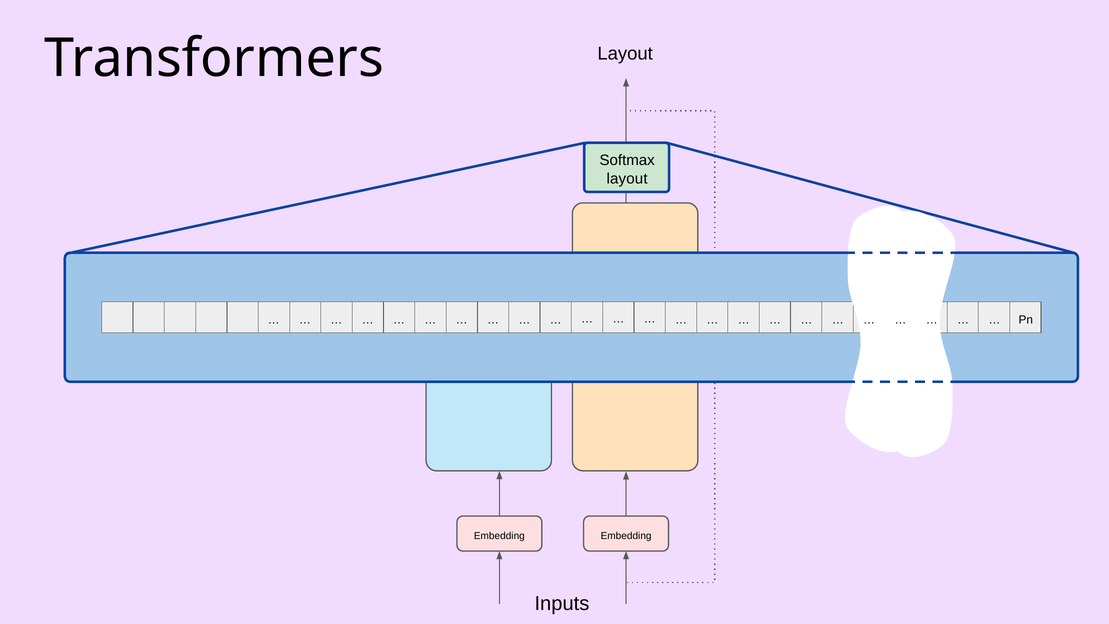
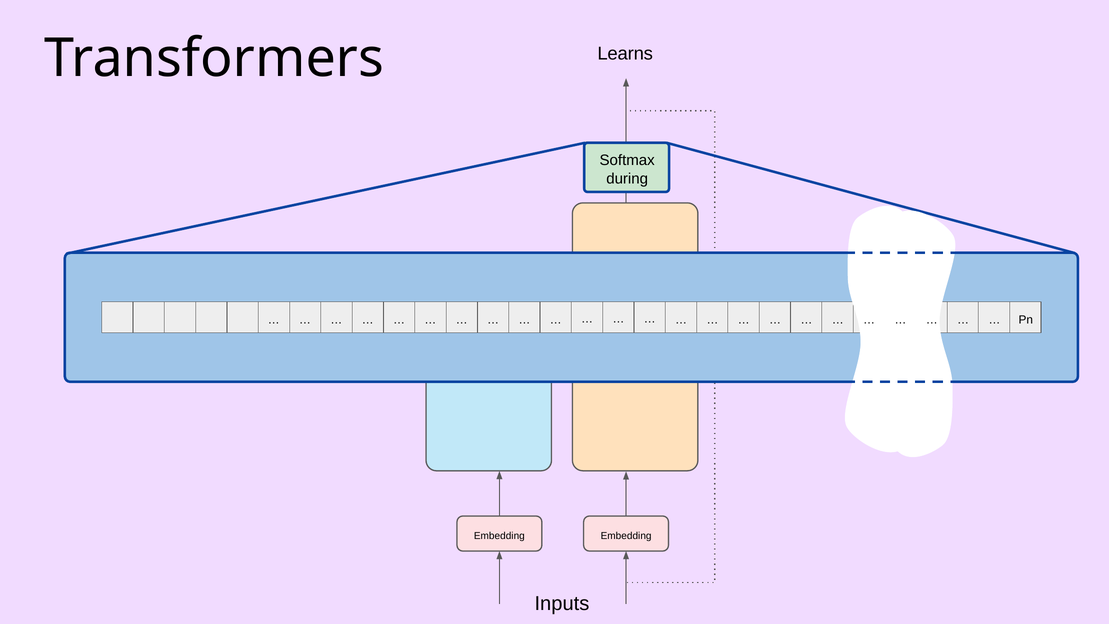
Transformers Layout: Layout -> Learns
layout at (627, 179): layout -> during
